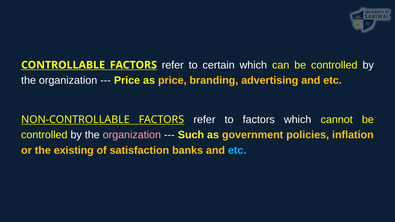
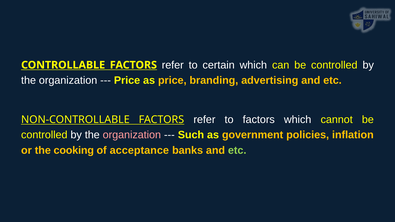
existing: existing -> cooking
satisfaction: satisfaction -> acceptance
etc at (237, 150) colour: light blue -> light green
